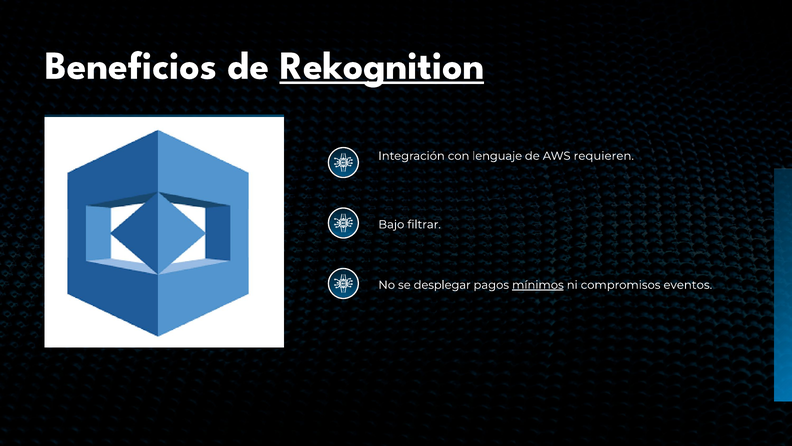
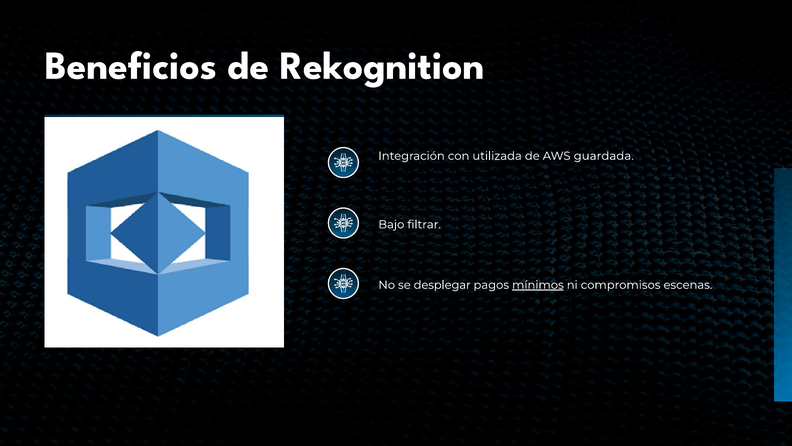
Rekognition underline: present -> none
lenguaje: lenguaje -> utilizada
requieren: requieren -> guardada
eventos: eventos -> escenas
